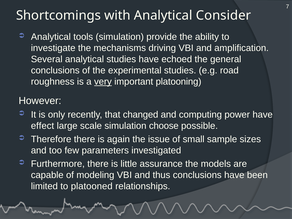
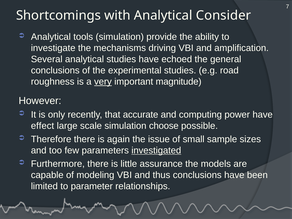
platooning: platooning -> magnitude
changed: changed -> accurate
investigated underline: none -> present
platooned: platooned -> parameter
